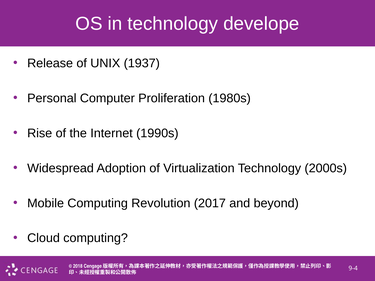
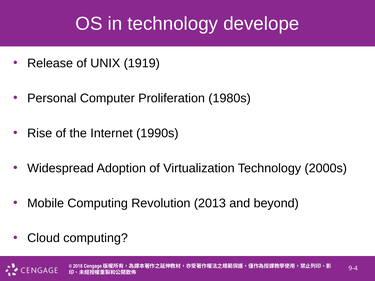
1937: 1937 -> 1919
2017: 2017 -> 2013
